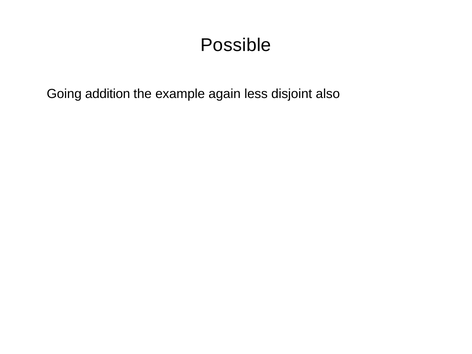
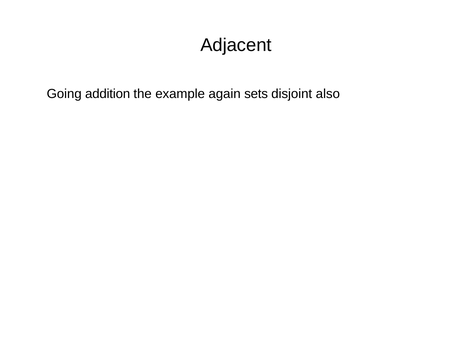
Possible: Possible -> Adjacent
less: less -> sets
